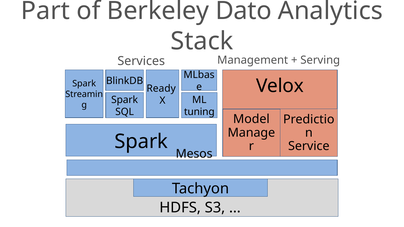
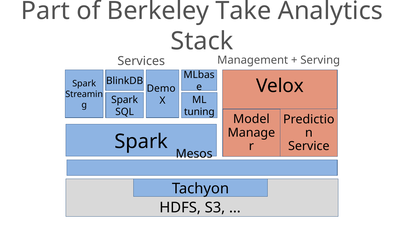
Dato: Dato -> Take
Ready: Ready -> Demo
